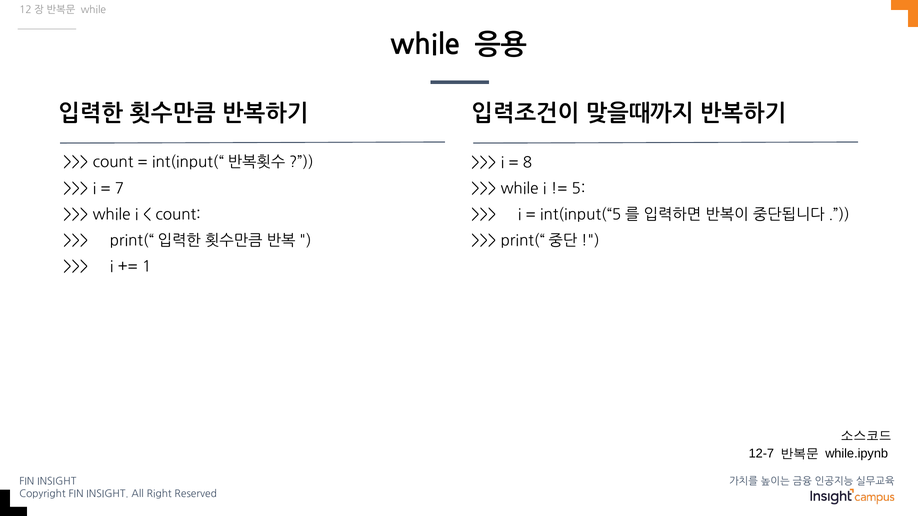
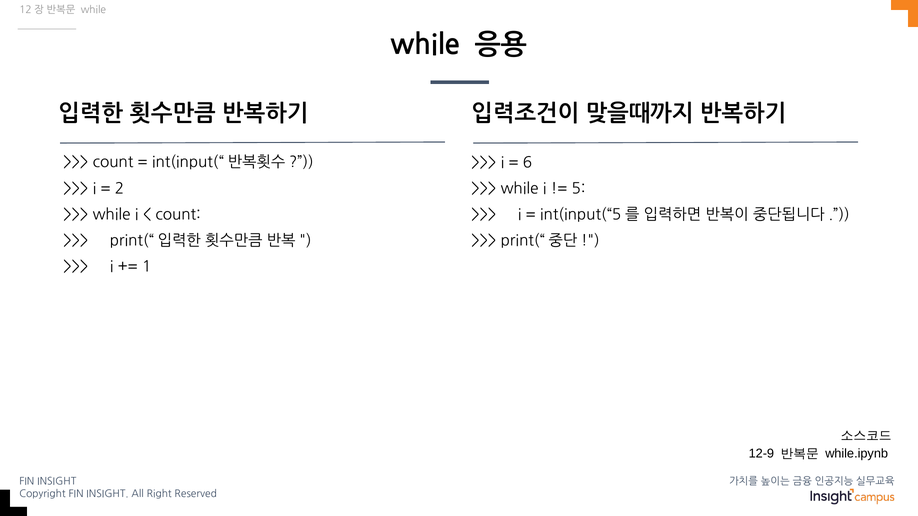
8: 8 -> 6
7: 7 -> 2
12-7: 12-7 -> 12-9
